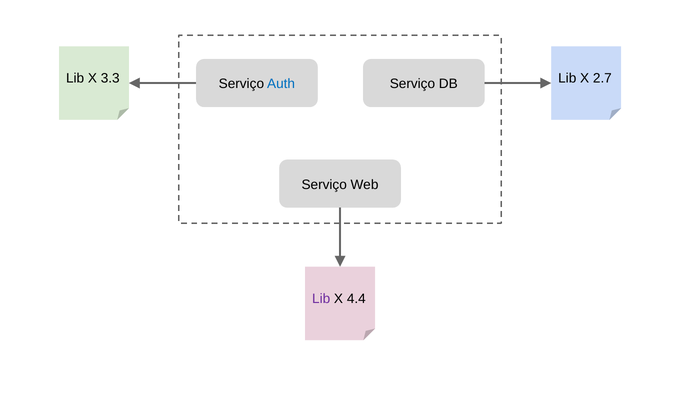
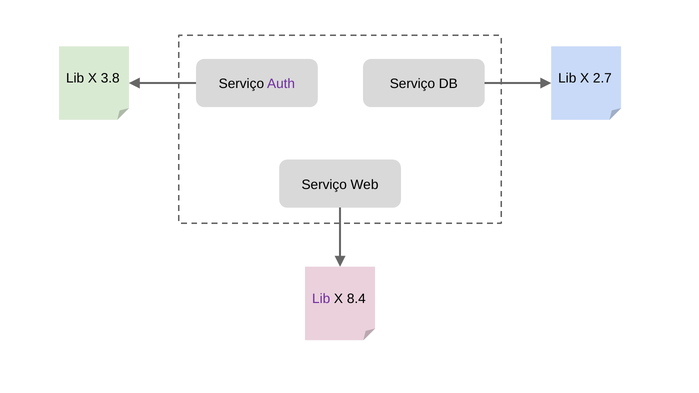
3.3: 3.3 -> 3.8
Auth colour: blue -> purple
4.4: 4.4 -> 8.4
